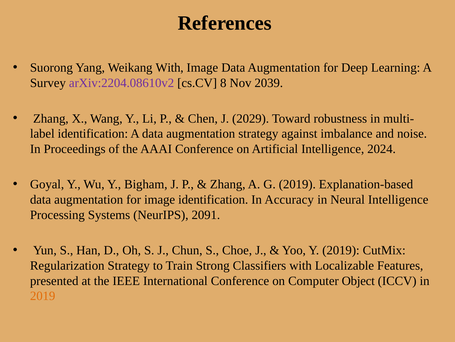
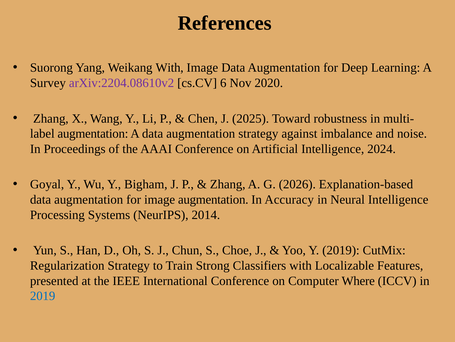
8: 8 -> 6
2039: 2039 -> 2020
2029: 2029 -> 2025
identification at (93, 133): identification -> augmentation
G 2019: 2019 -> 2026
image identification: identification -> augmentation
2091: 2091 -> 2014
Object: Object -> Where
2019 at (43, 295) colour: orange -> blue
